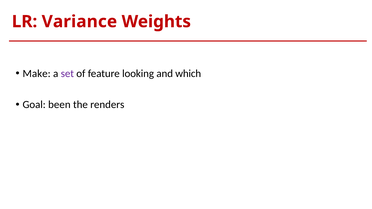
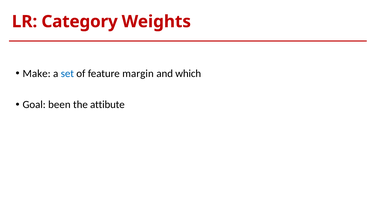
Variance: Variance -> Category
set colour: purple -> blue
looking: looking -> margin
renders: renders -> attibute
